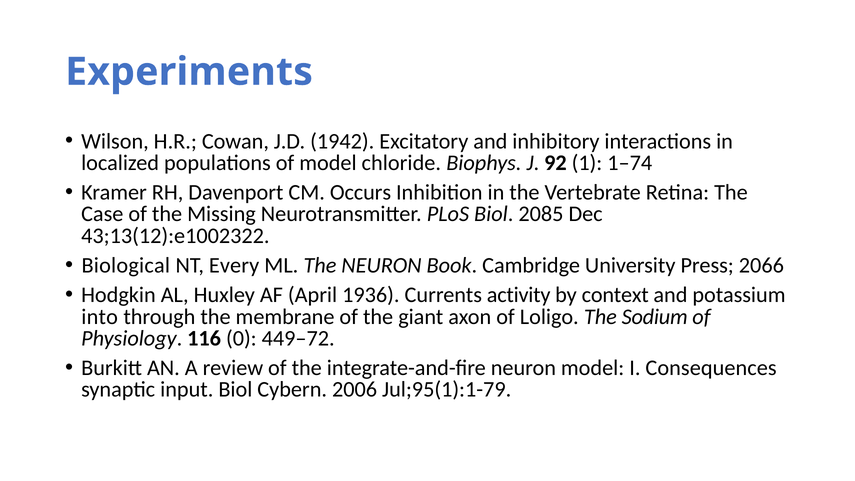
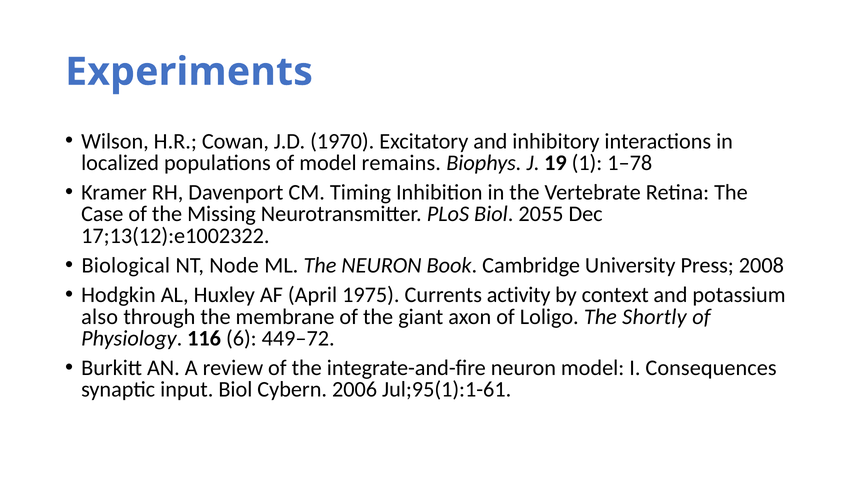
1942: 1942 -> 1970
chloride: chloride -> remains
92: 92 -> 19
1–74: 1–74 -> 1–78
Occurs: Occurs -> Timing
2085: 2085 -> 2055
43;13(12):e1002322: 43;13(12):e1002322 -> 17;13(12):e1002322
Every: Every -> Node
2066: 2066 -> 2008
1936: 1936 -> 1975
into: into -> also
Sodium: Sodium -> Shortly
0: 0 -> 6
Jul;95(1):1-79: Jul;95(1):1-79 -> Jul;95(1):1-61
